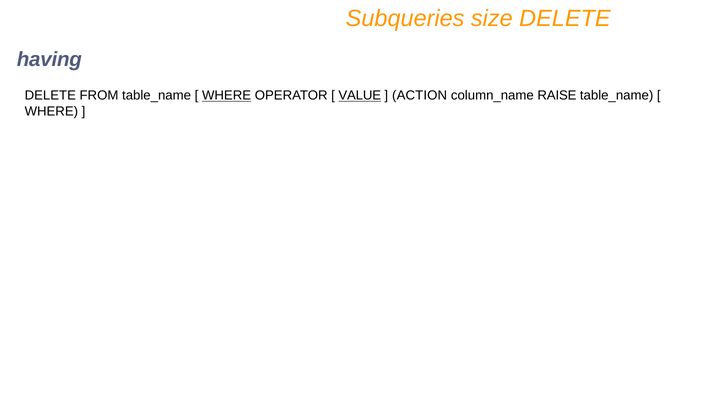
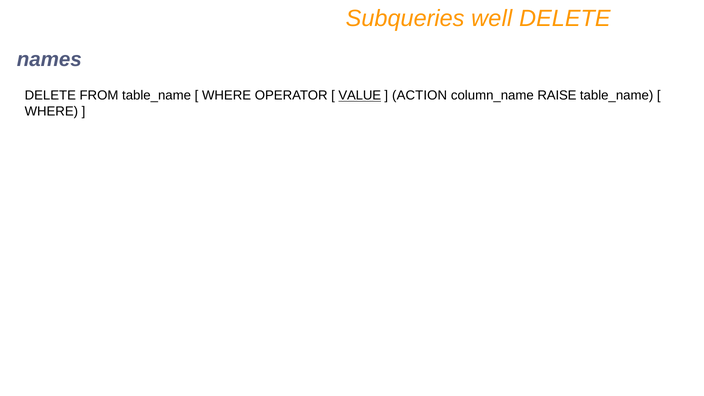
size: size -> well
having: having -> names
WHERE at (227, 96) underline: present -> none
